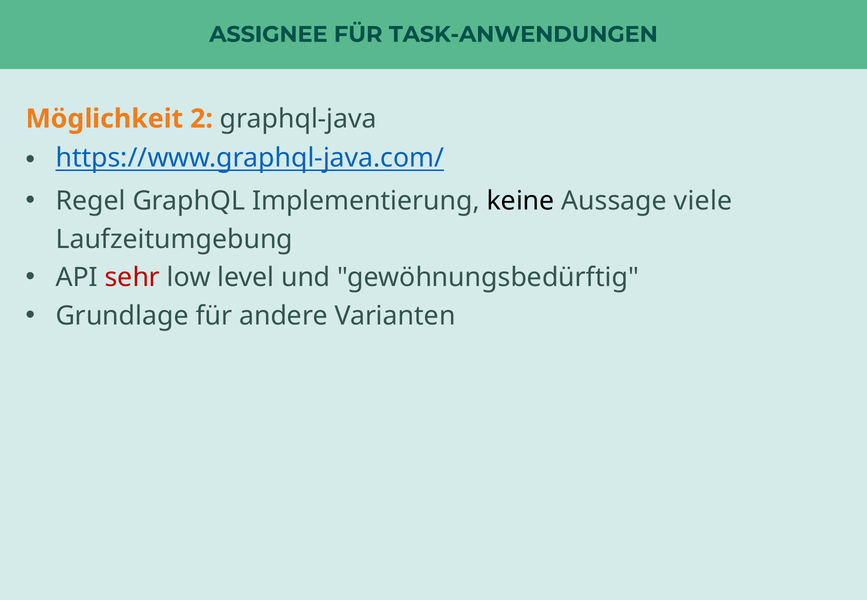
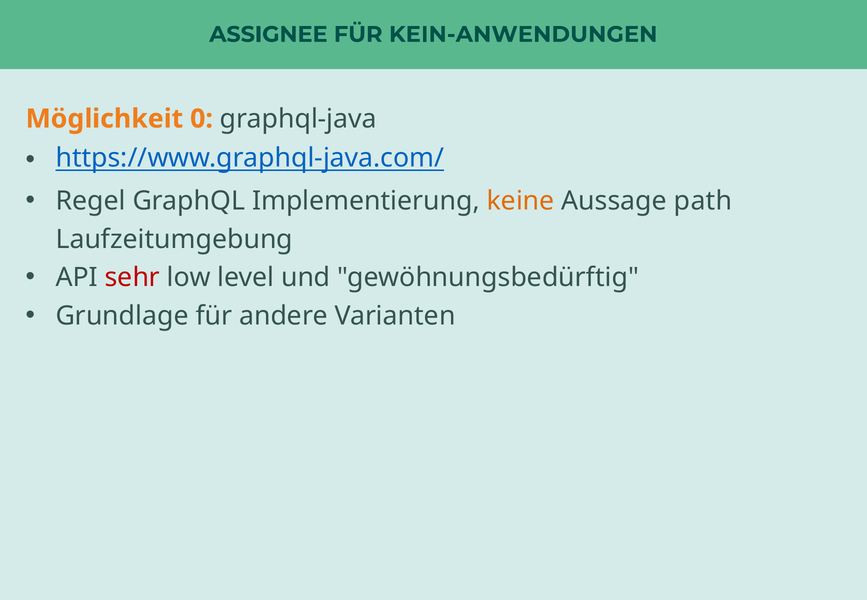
TASK-ANWENDUNGEN: TASK-ANWENDUNGEN -> KEIN-ANWENDUNGEN
2: 2 -> 0
keine colour: black -> orange
viele: viele -> path
